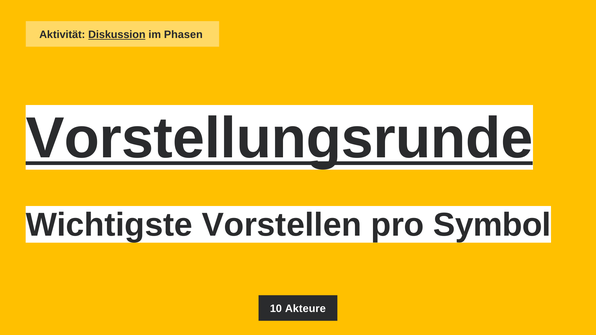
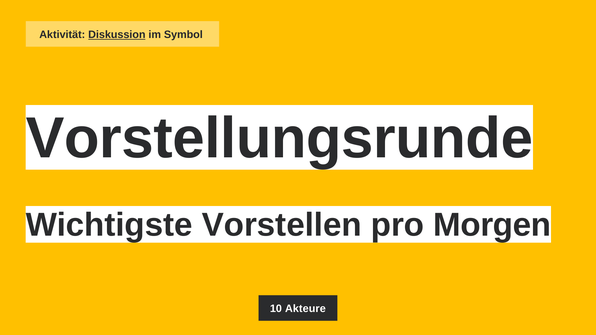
Phasen: Phasen -> Symbol
Vorstellungsrunde underline: present -> none
Symbol: Symbol -> Morgen
